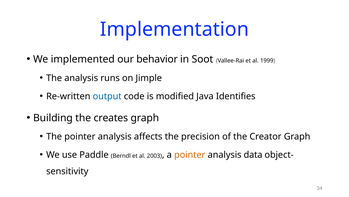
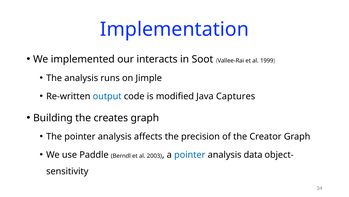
behavior: behavior -> interacts
Identifies: Identifies -> Captures
pointer at (190, 154) colour: orange -> blue
